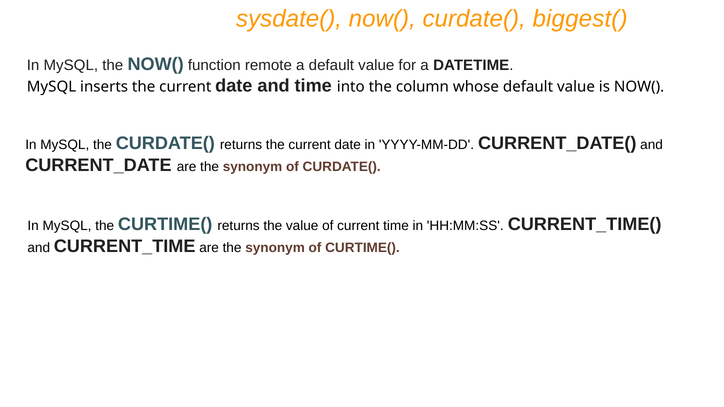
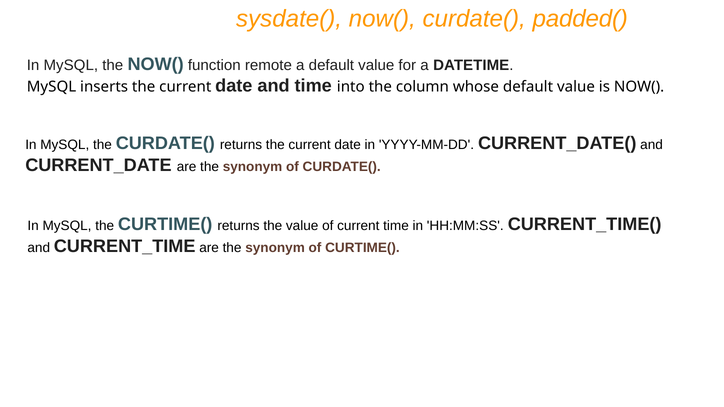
biggest(: biggest( -> padded(
